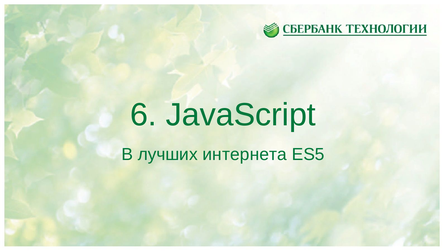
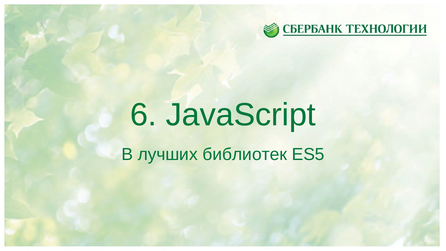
интернета: интернета -> библиотек
